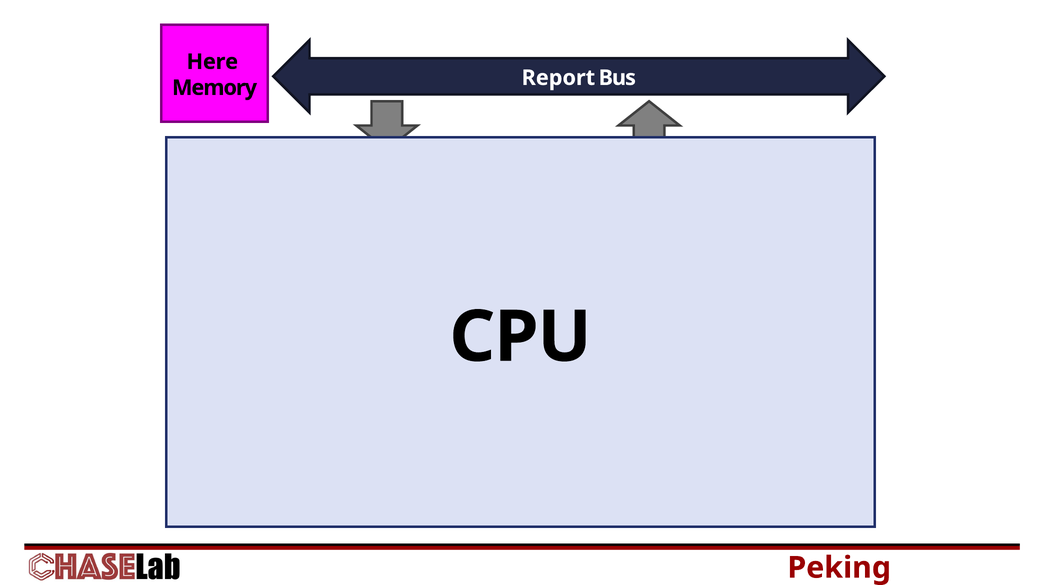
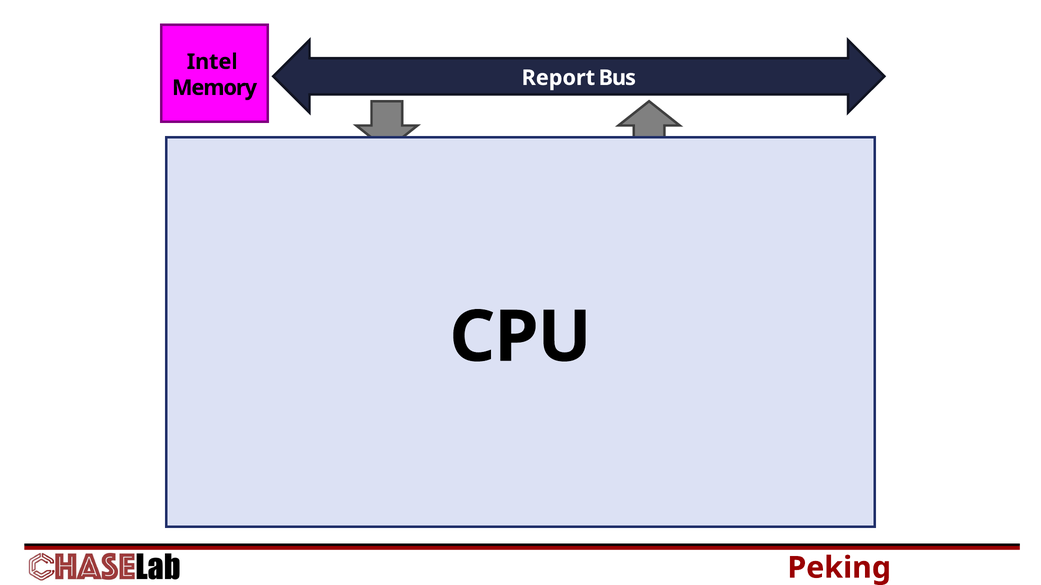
Here: Here -> Intel
